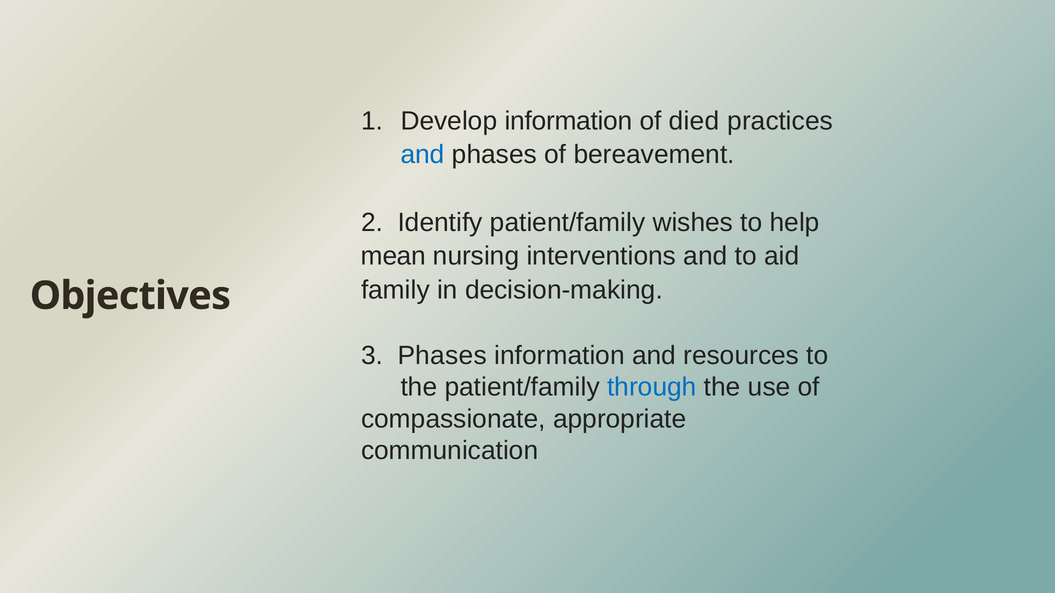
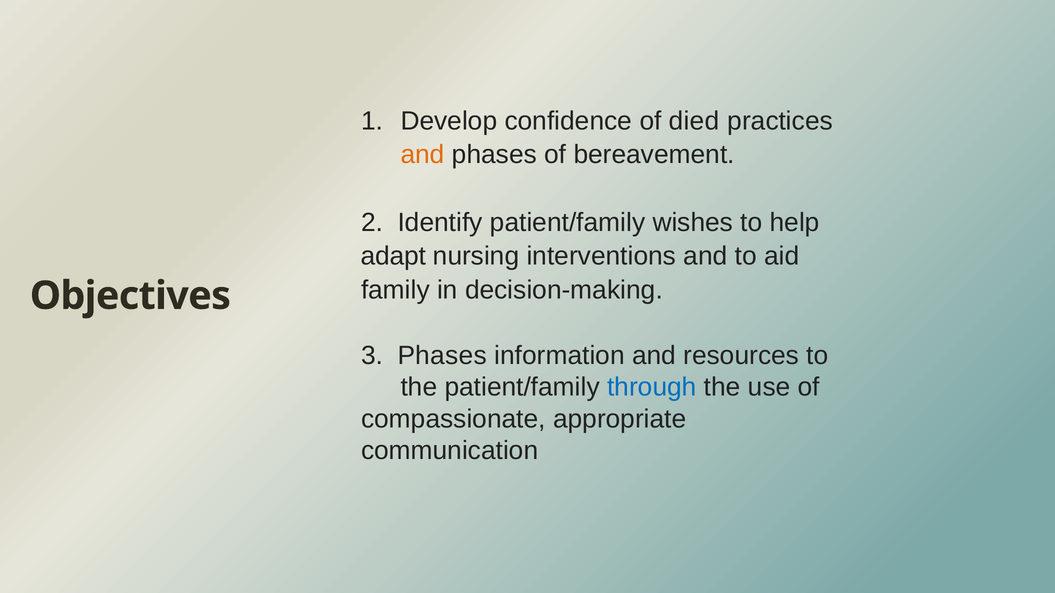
Develop information: information -> confidence
and at (423, 155) colour: blue -> orange
mean: mean -> adapt
